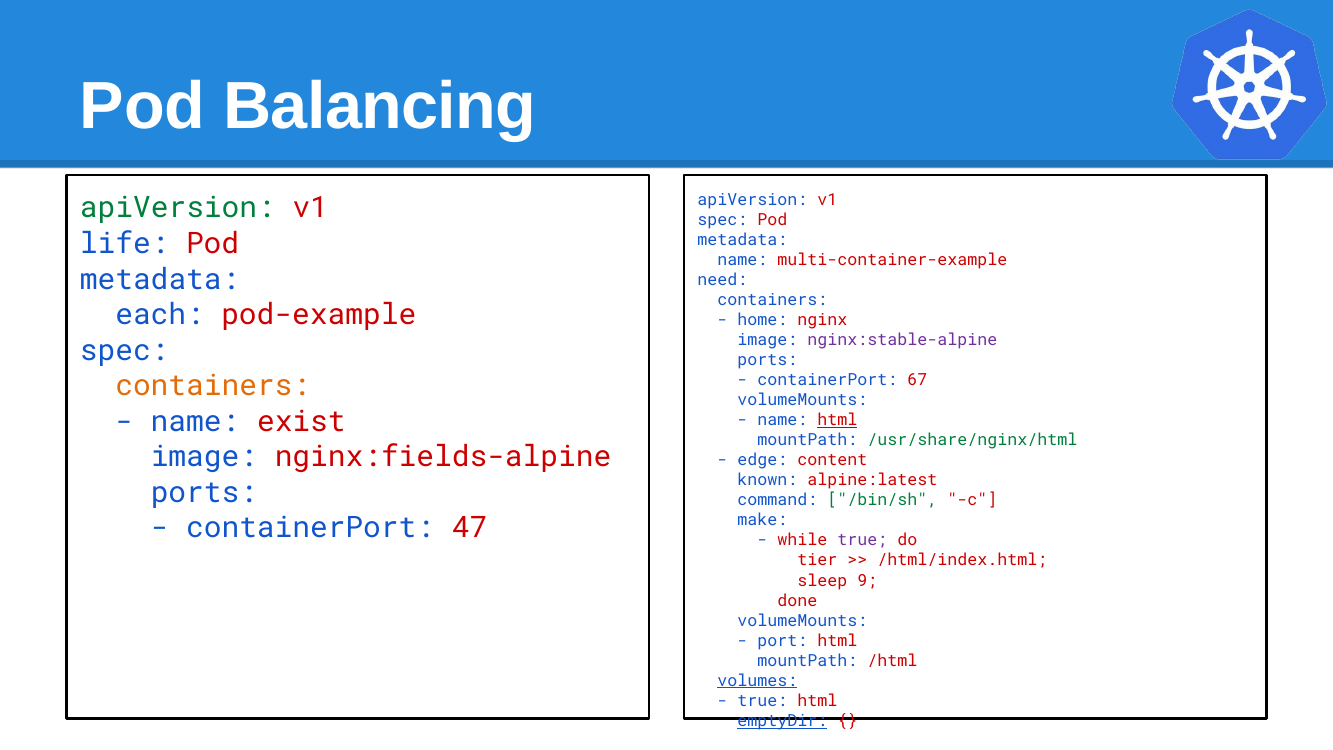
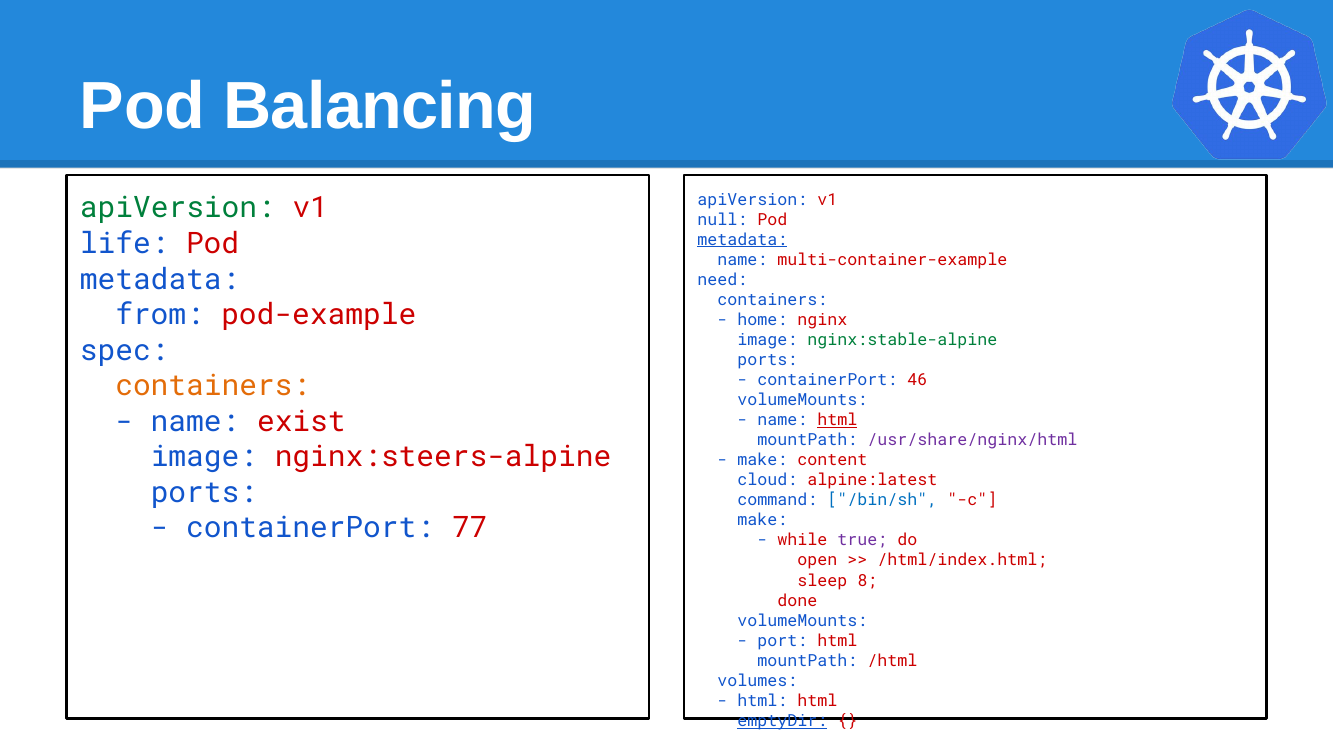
spec at (722, 220): spec -> null
metadata at (742, 240) underline: none -> present
each: each -> from
nginx:stable-alpine colour: purple -> green
67: 67 -> 46
/usr/share/nginx/html colour: green -> purple
nginx:fields-alpine: nginx:fields-alpine -> nginx:steers-alpine
edge at (762, 460): edge -> make
known: known -> cloud
/bin/sh colour: green -> blue
47: 47 -> 77
tier: tier -> open
9: 9 -> 8
volumes underline: present -> none
true at (762, 701): true -> html
